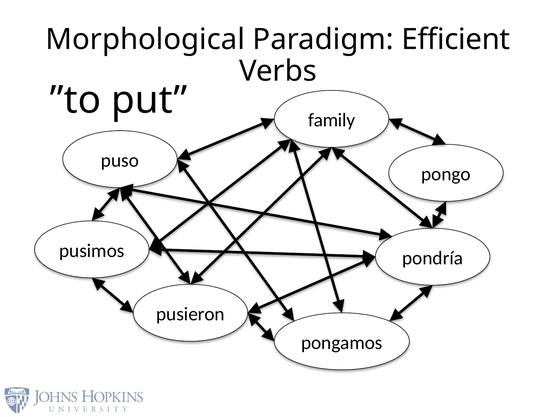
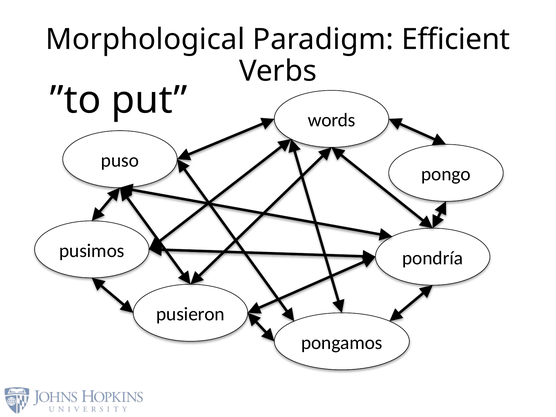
family: family -> words
